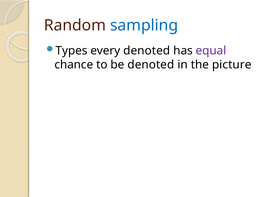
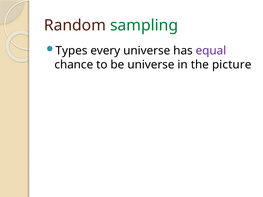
sampling colour: blue -> green
every denoted: denoted -> universe
be denoted: denoted -> universe
